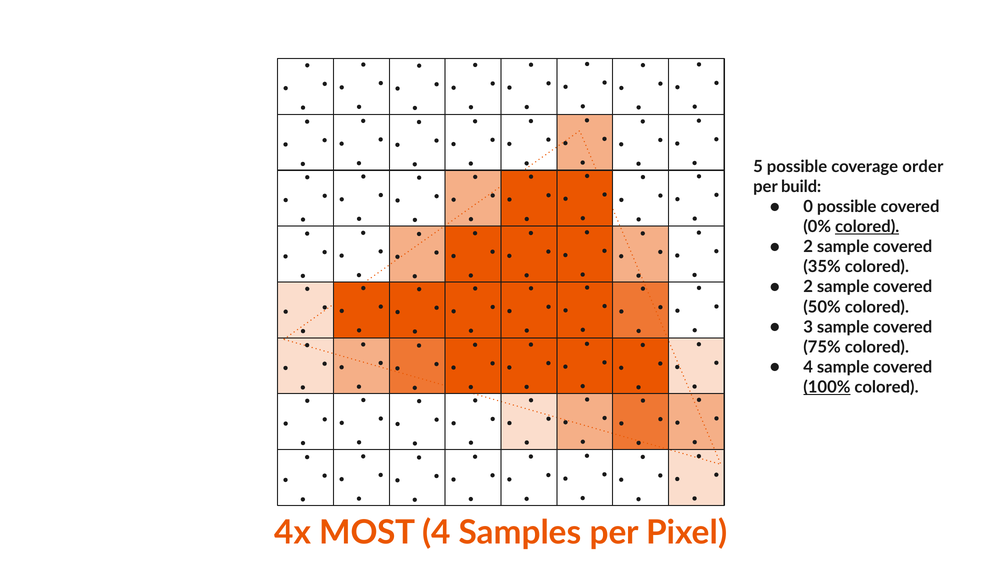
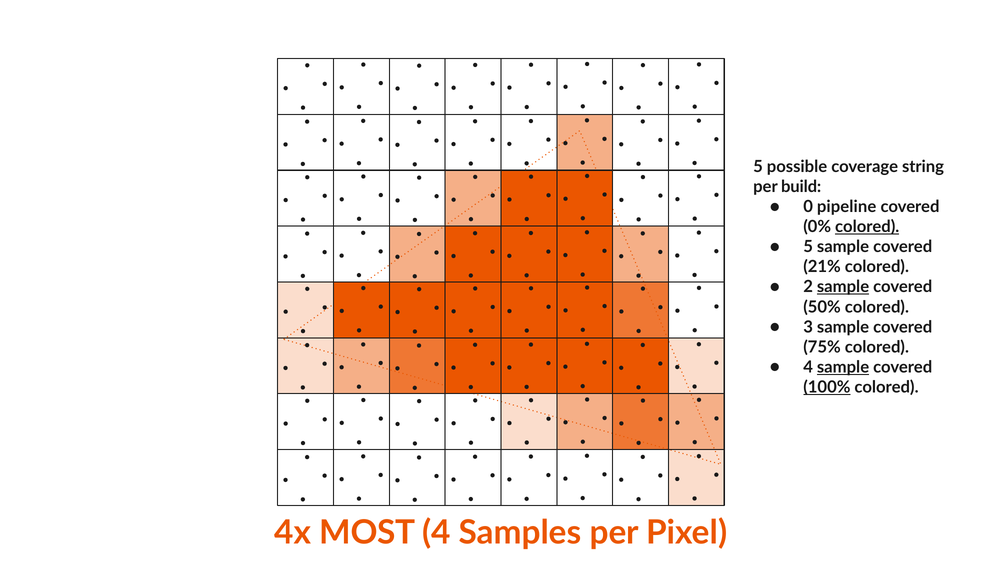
order: order -> string
0 possible: possible -> pipeline
2 at (808, 247): 2 -> 5
35%: 35% -> 21%
sample at (843, 287) underline: none -> present
sample at (843, 367) underline: none -> present
